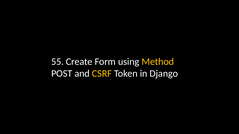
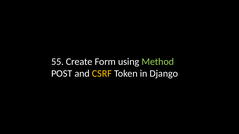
Method colour: yellow -> light green
